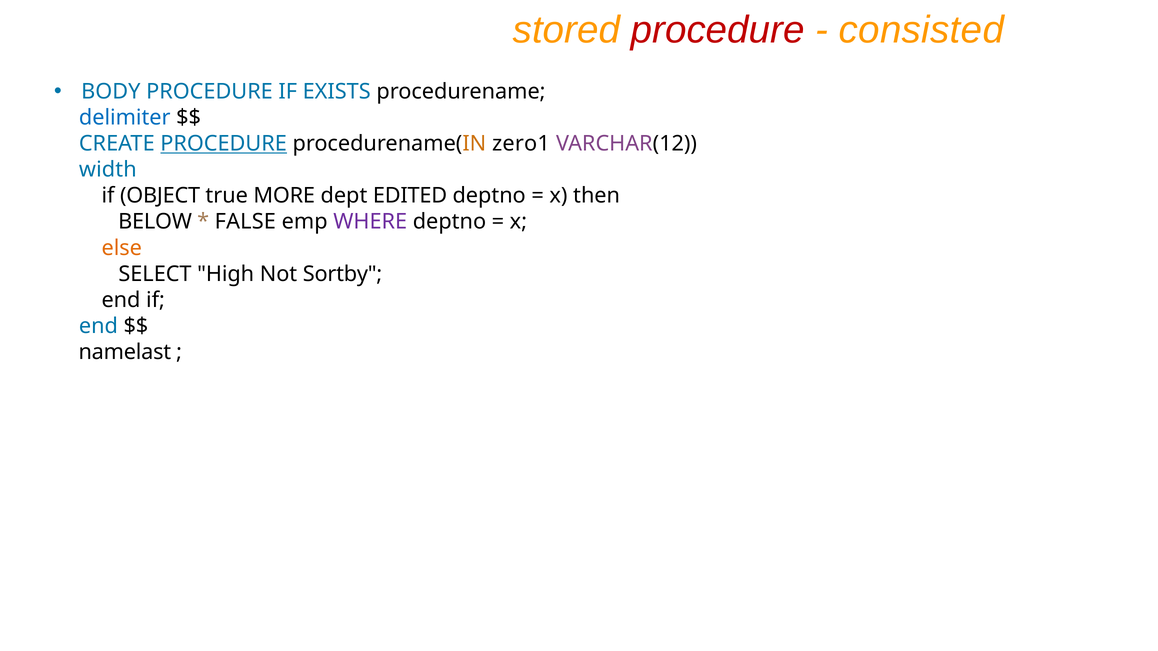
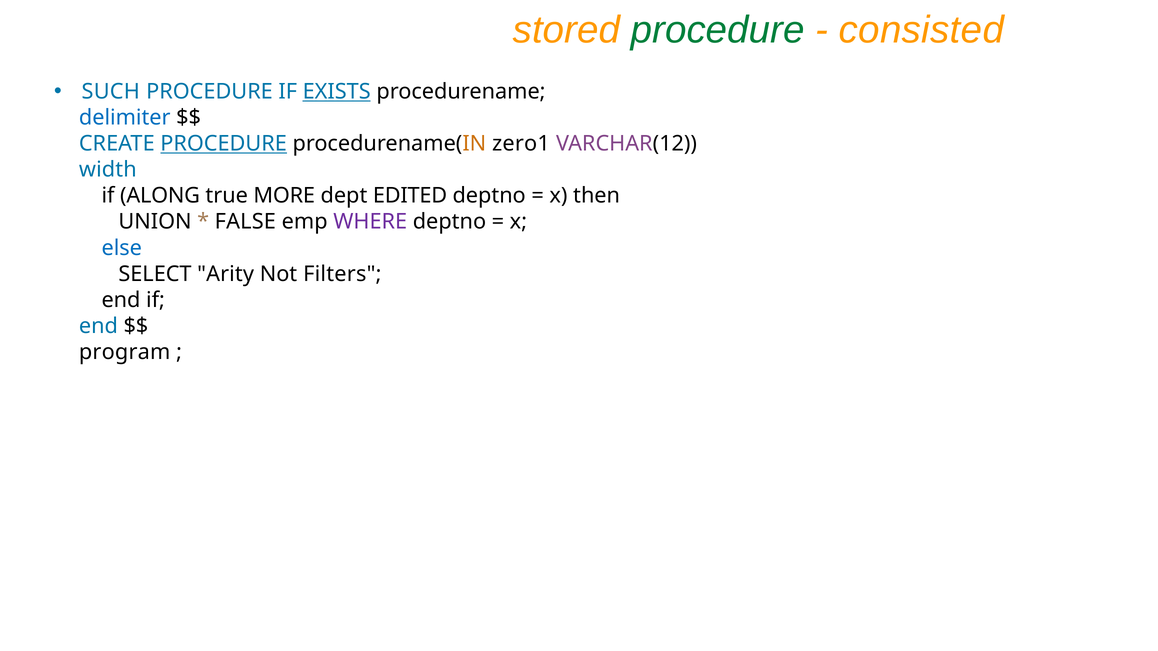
procedure at (718, 30) colour: red -> green
BODY: BODY -> SUCH
EXISTS underline: none -> present
OBJECT: OBJECT -> ALONG
BELOW: BELOW -> UNION
else colour: orange -> blue
High: High -> Arity
Sortby: Sortby -> Filters
namelast: namelast -> program
